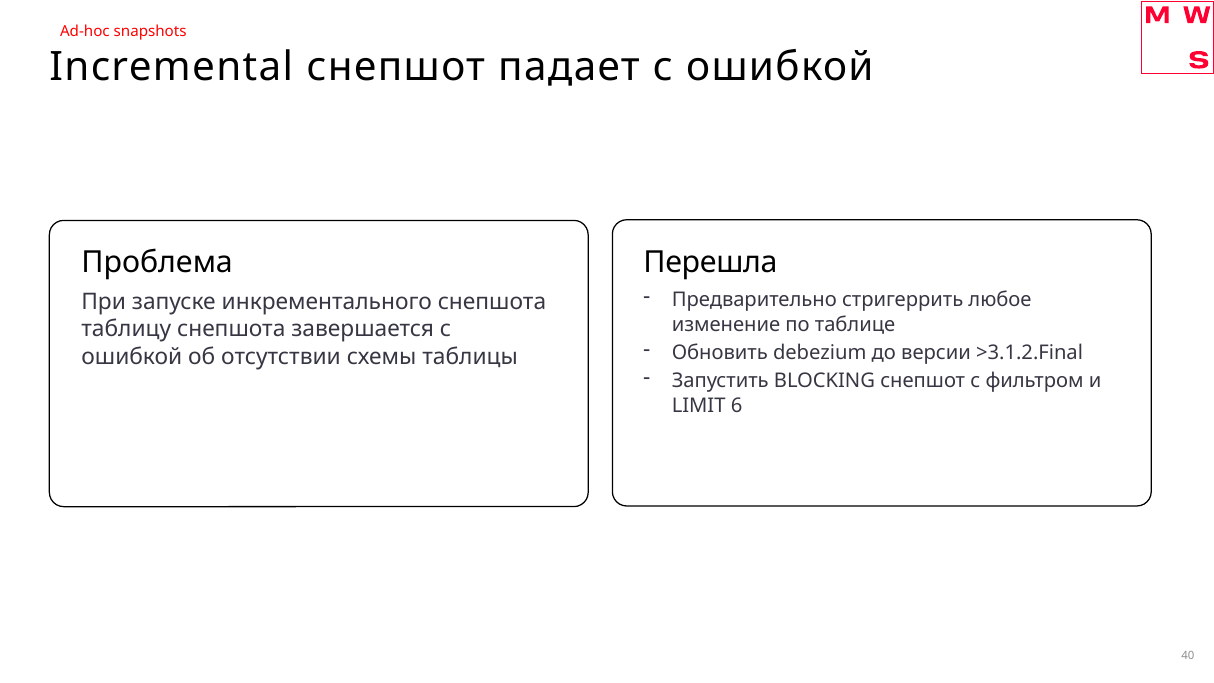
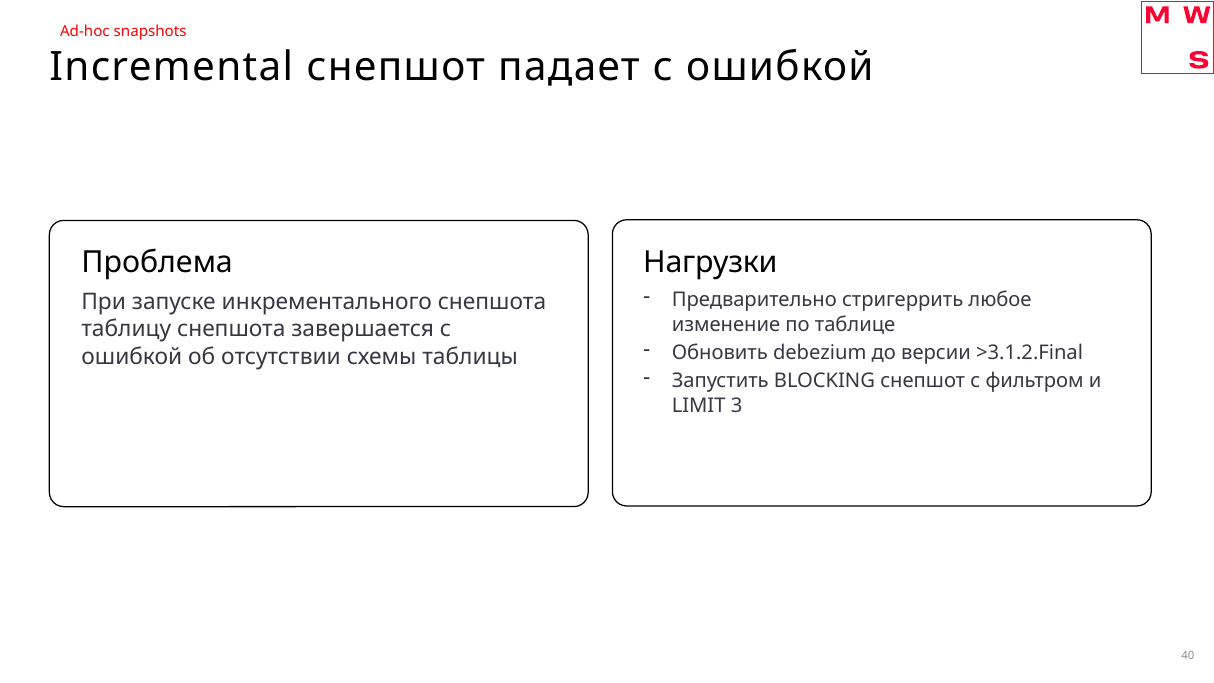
Перешла: Перешла -> Нагрузки
6: 6 -> 3
